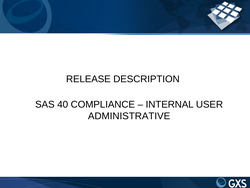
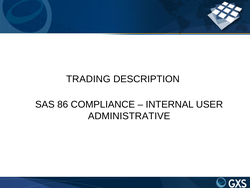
RELEASE: RELEASE -> TRADING
40: 40 -> 86
